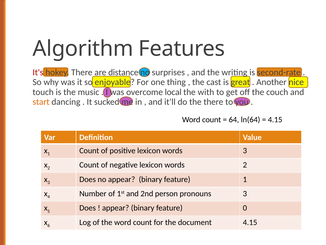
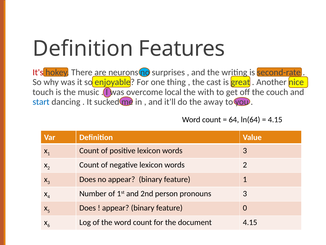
Algorithm at (83, 49): Algorithm -> Definition
distance: distance -> neurons
start colour: orange -> blue
the there: there -> away
